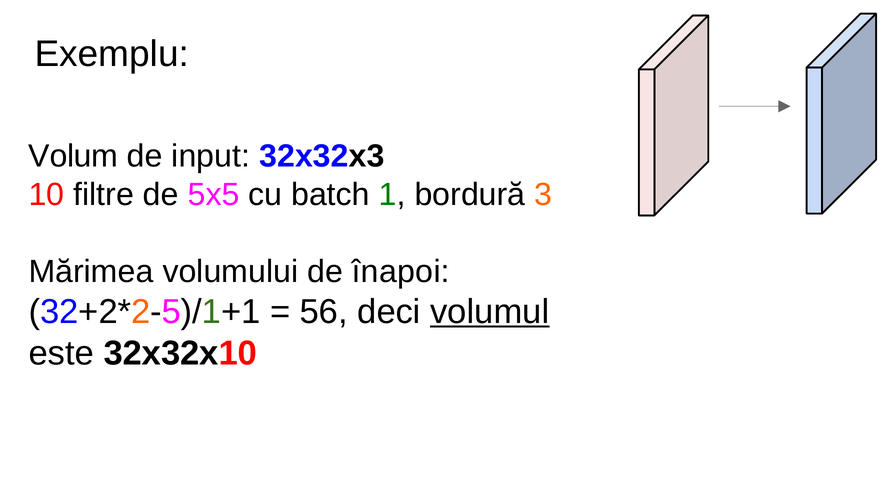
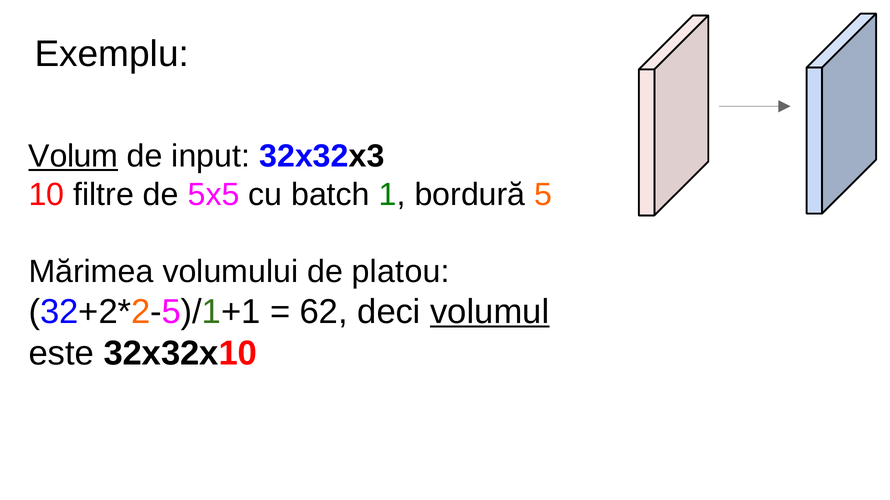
Volum underline: none -> present
3: 3 -> 5
înapoi: înapoi -> platou
56: 56 -> 62
